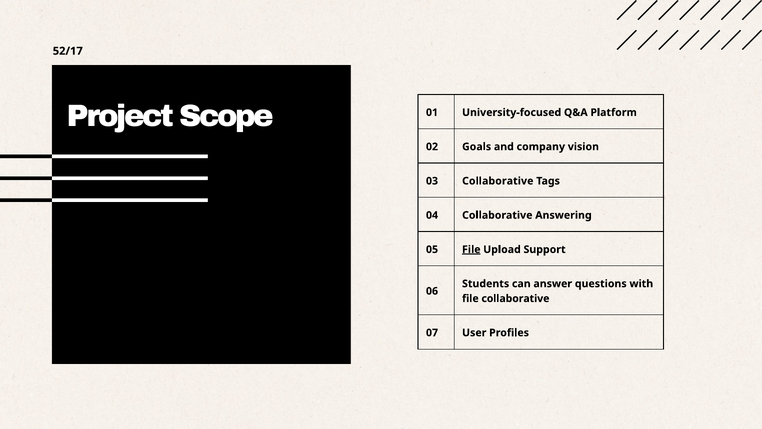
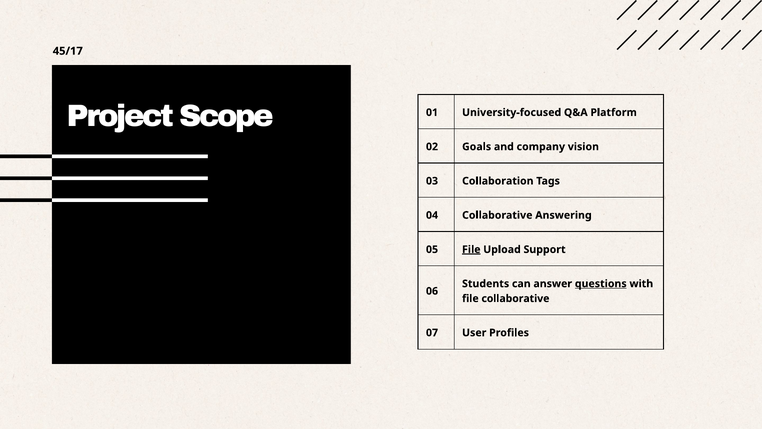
52/17: 52/17 -> 45/17
03 Collaborative: Collaborative -> Collaboration
questions underline: none -> present
